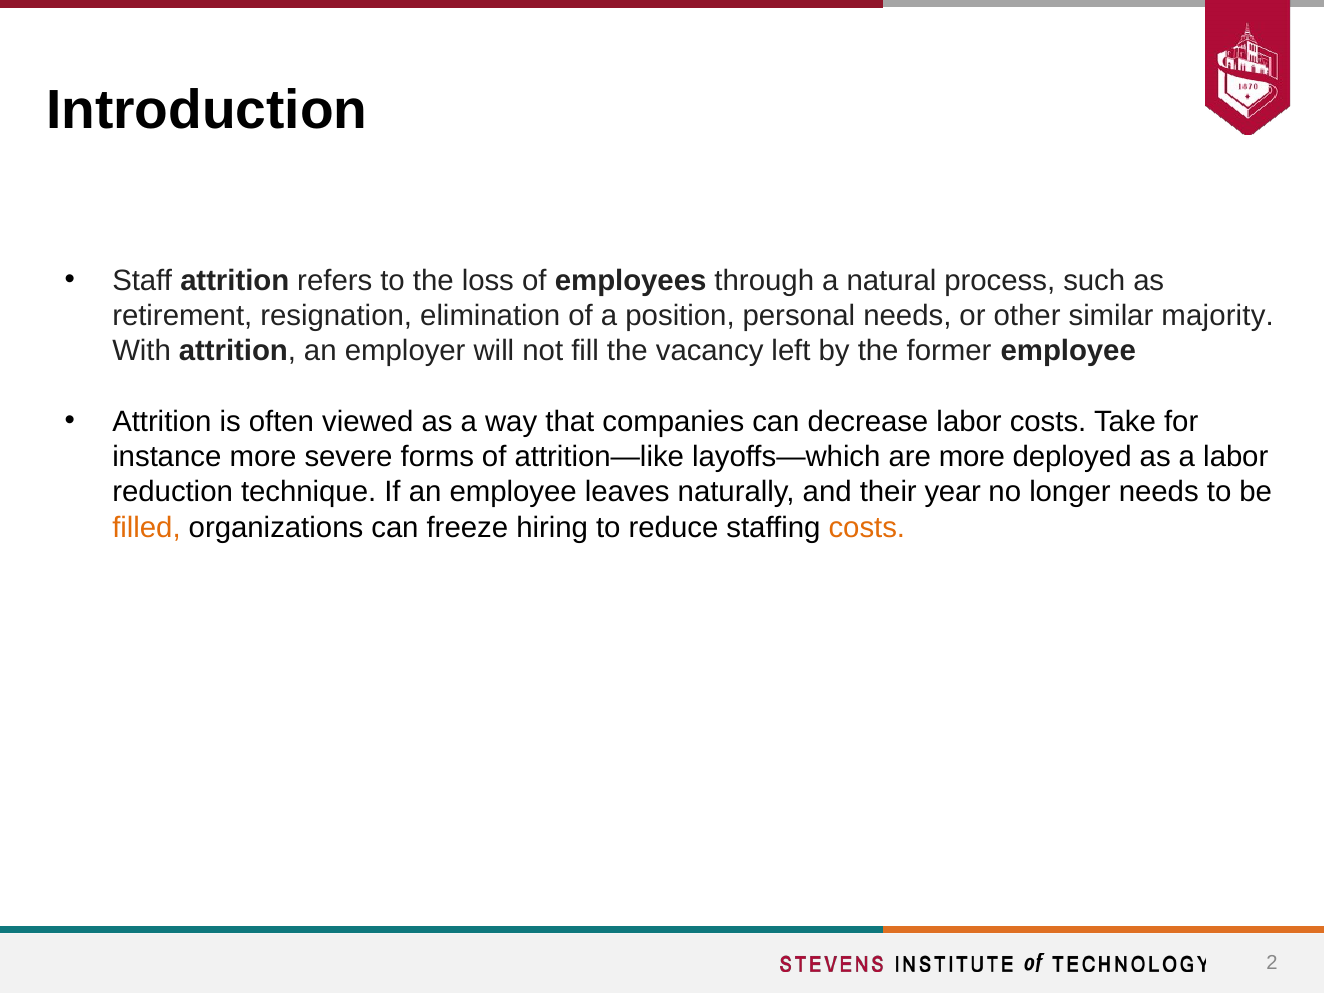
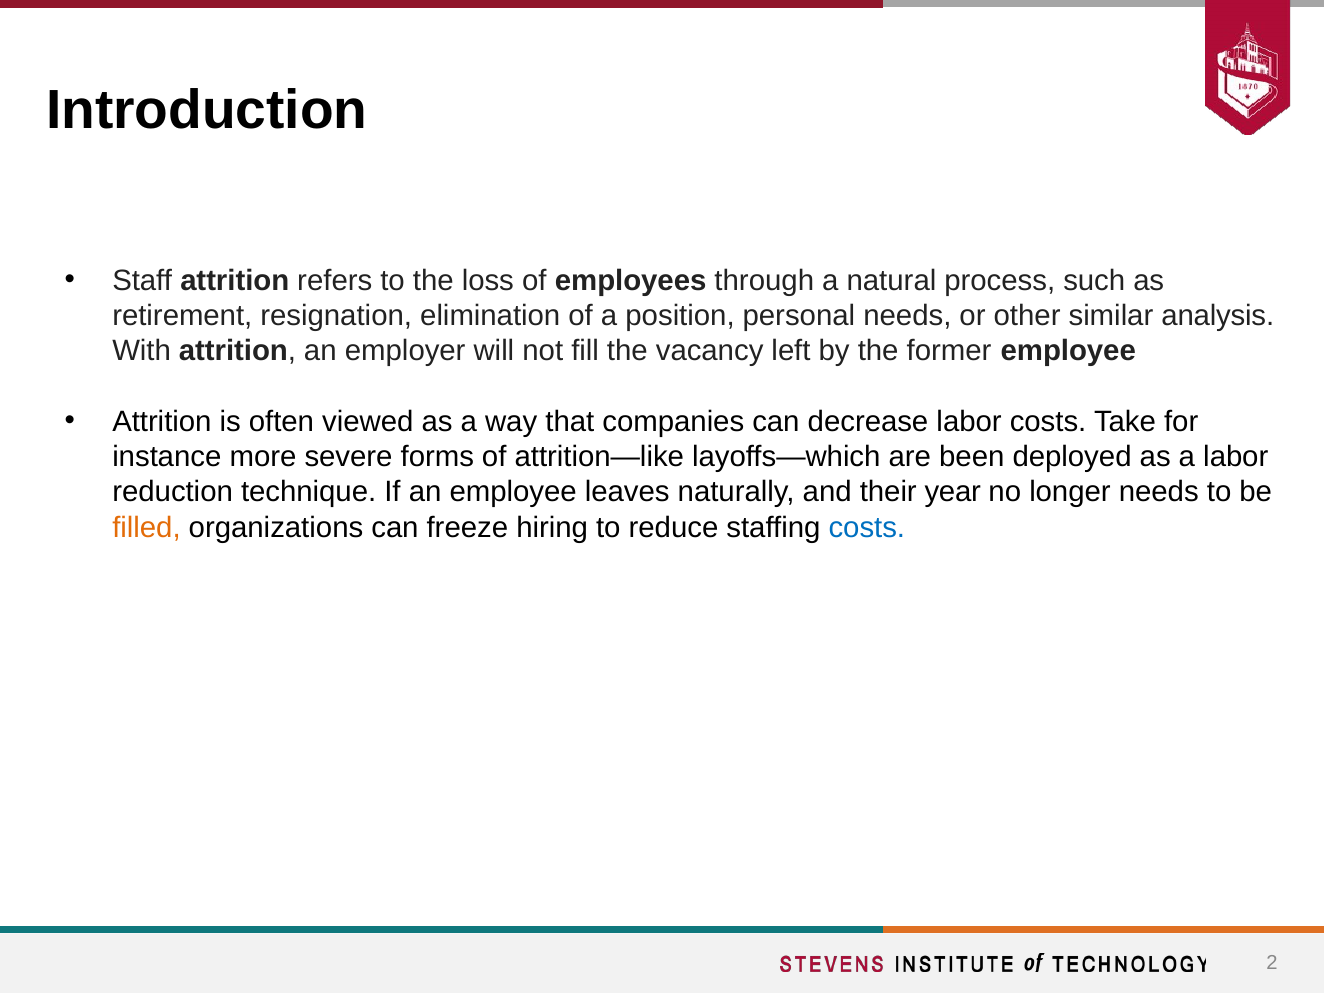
majority: majority -> analysis
are more: more -> been
costs at (867, 527) colour: orange -> blue
